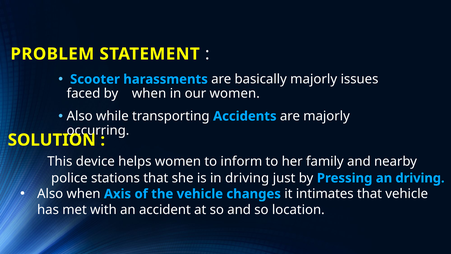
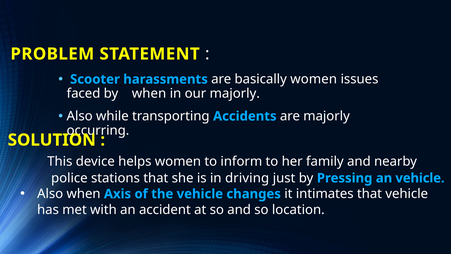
basically majorly: majorly -> women
our women: women -> majorly
an driving: driving -> vehicle
